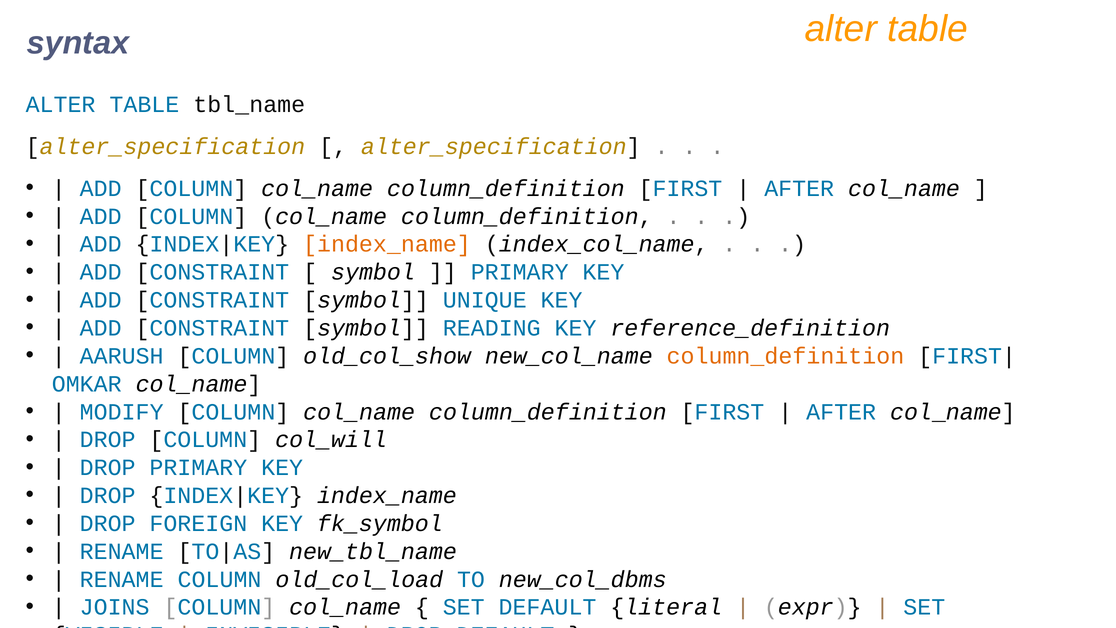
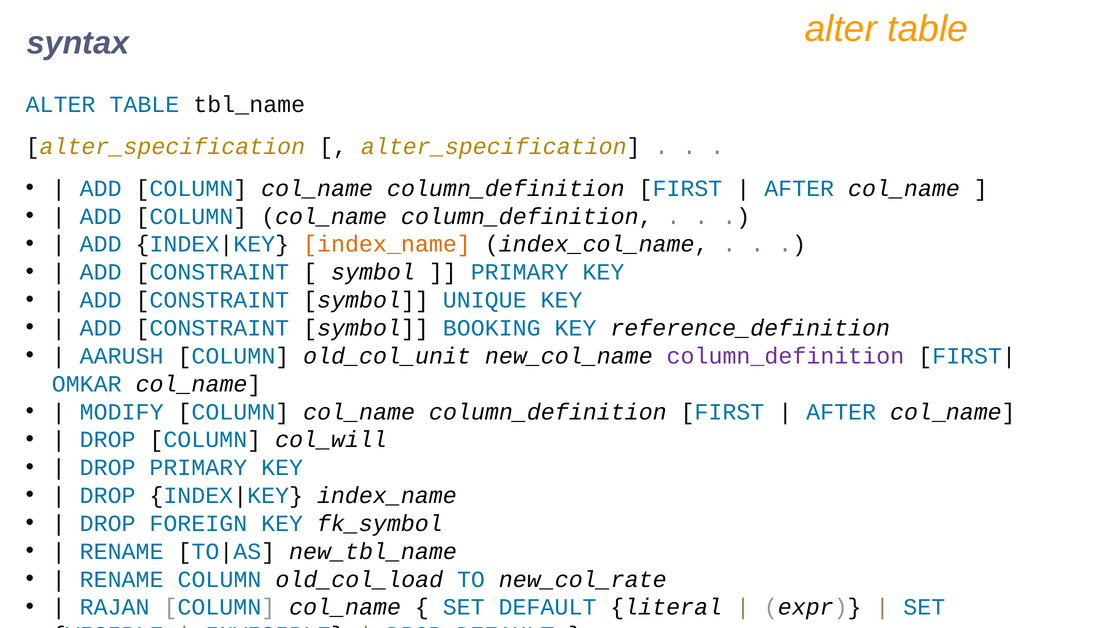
READING: READING -> BOOKING
old_col_show: old_col_show -> old_col_unit
column_definition at (785, 356) colour: orange -> purple
new_col_dbms: new_col_dbms -> new_col_rate
JOINS: JOINS -> RAJAN
